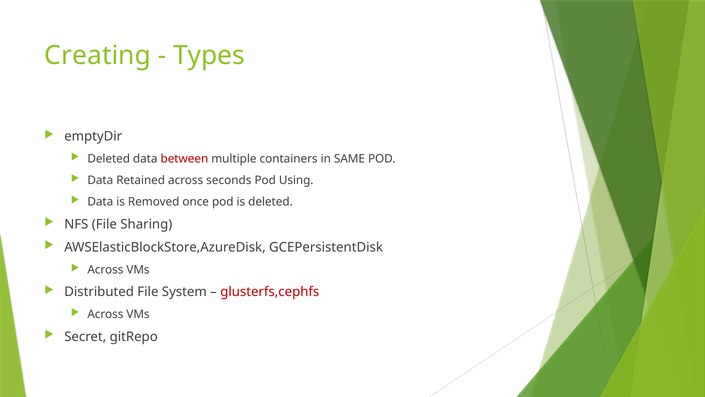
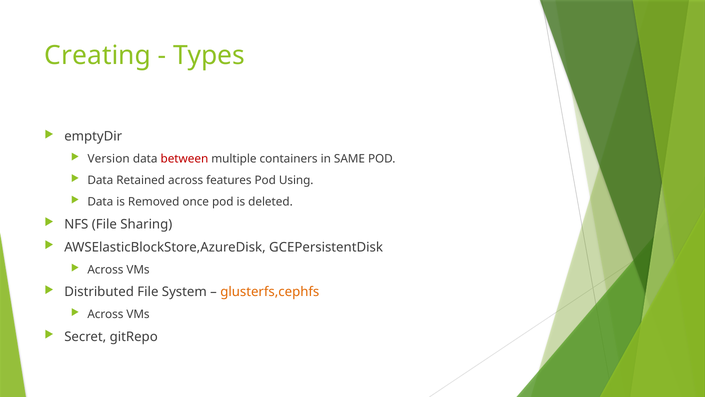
Deleted at (109, 159): Deleted -> Version
seconds: seconds -> features
glusterfs,cephfs colour: red -> orange
